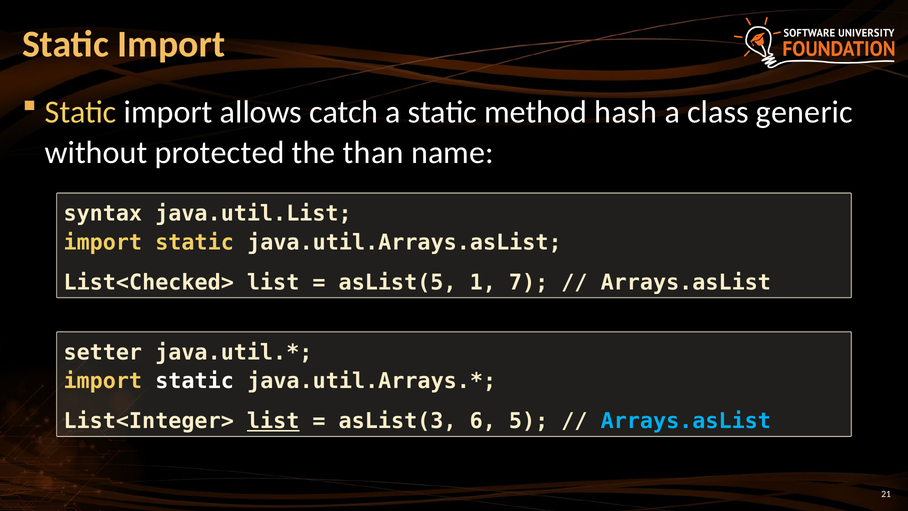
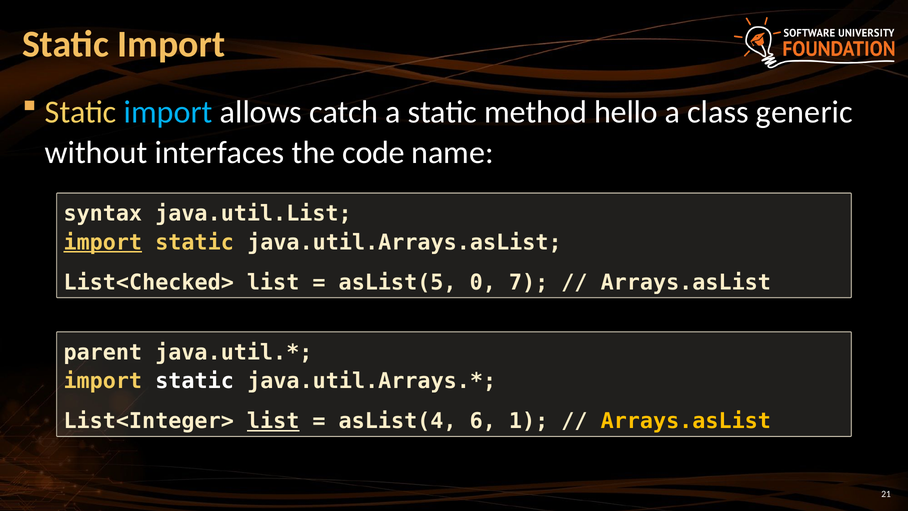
import at (168, 112) colour: white -> light blue
hash: hash -> hello
protected: protected -> interfaces
than: than -> code
import at (103, 242) underline: none -> present
1: 1 -> 0
setter: setter -> parent
asList(3: asList(3 -> asList(4
5: 5 -> 1
Arrays.asList at (686, 421) colour: light blue -> yellow
